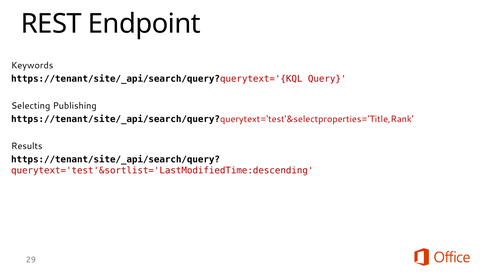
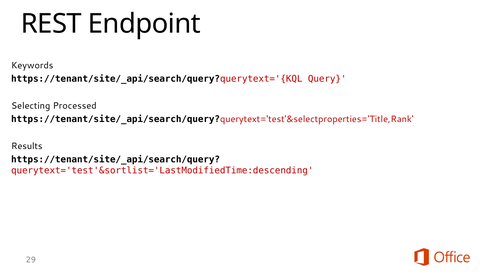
Publishing: Publishing -> Processed
